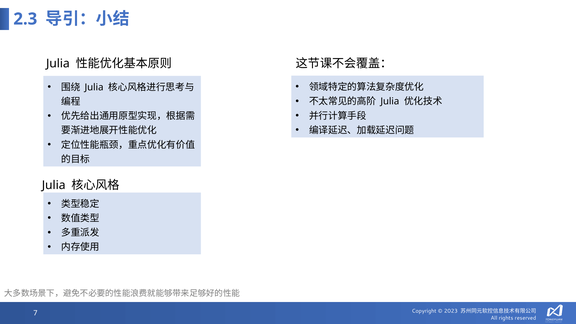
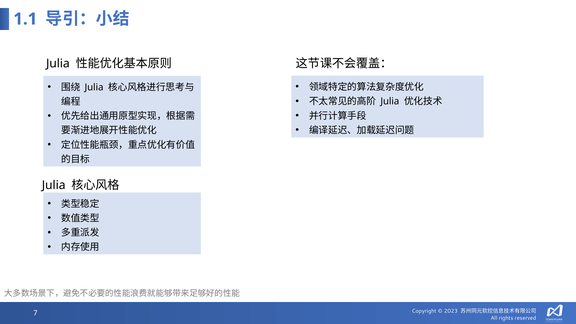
2.3: 2.3 -> 1.1
